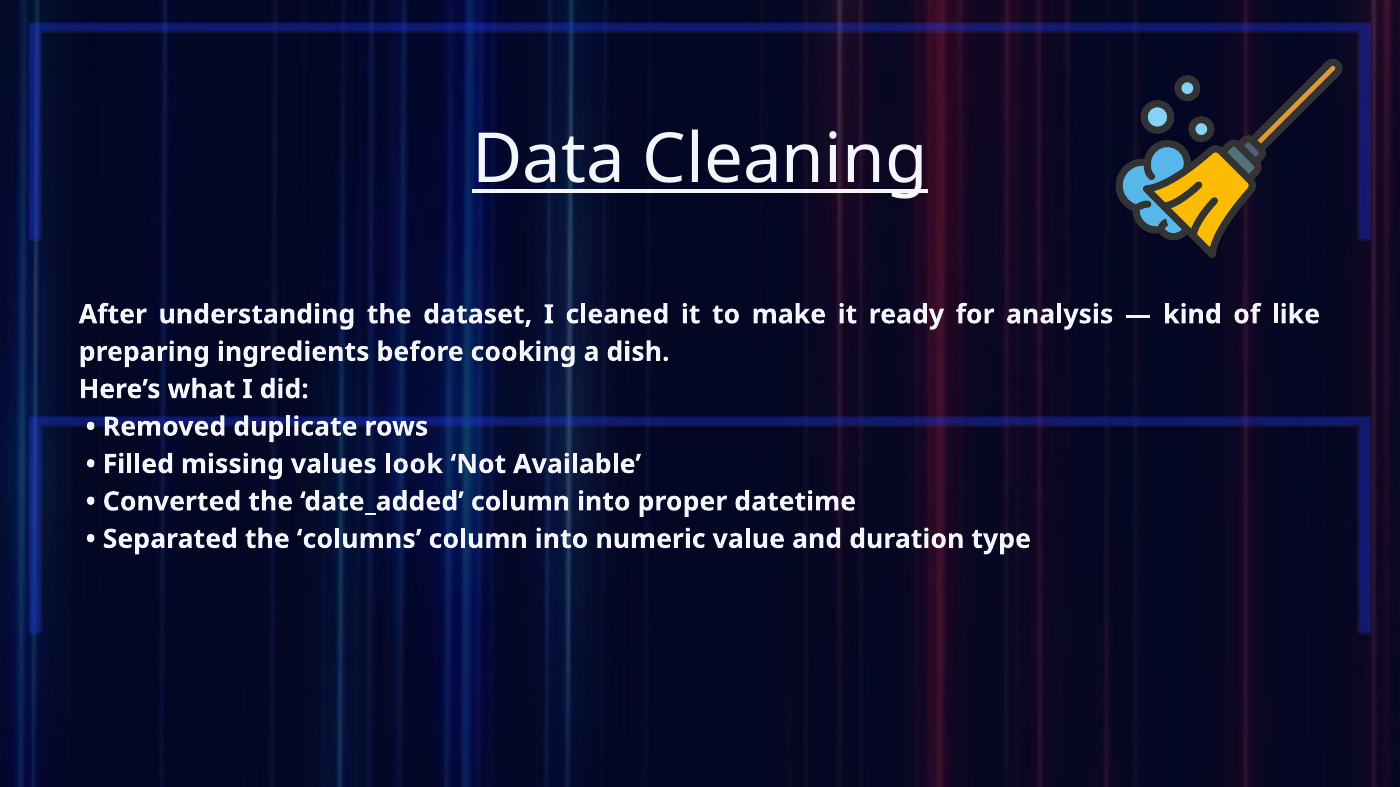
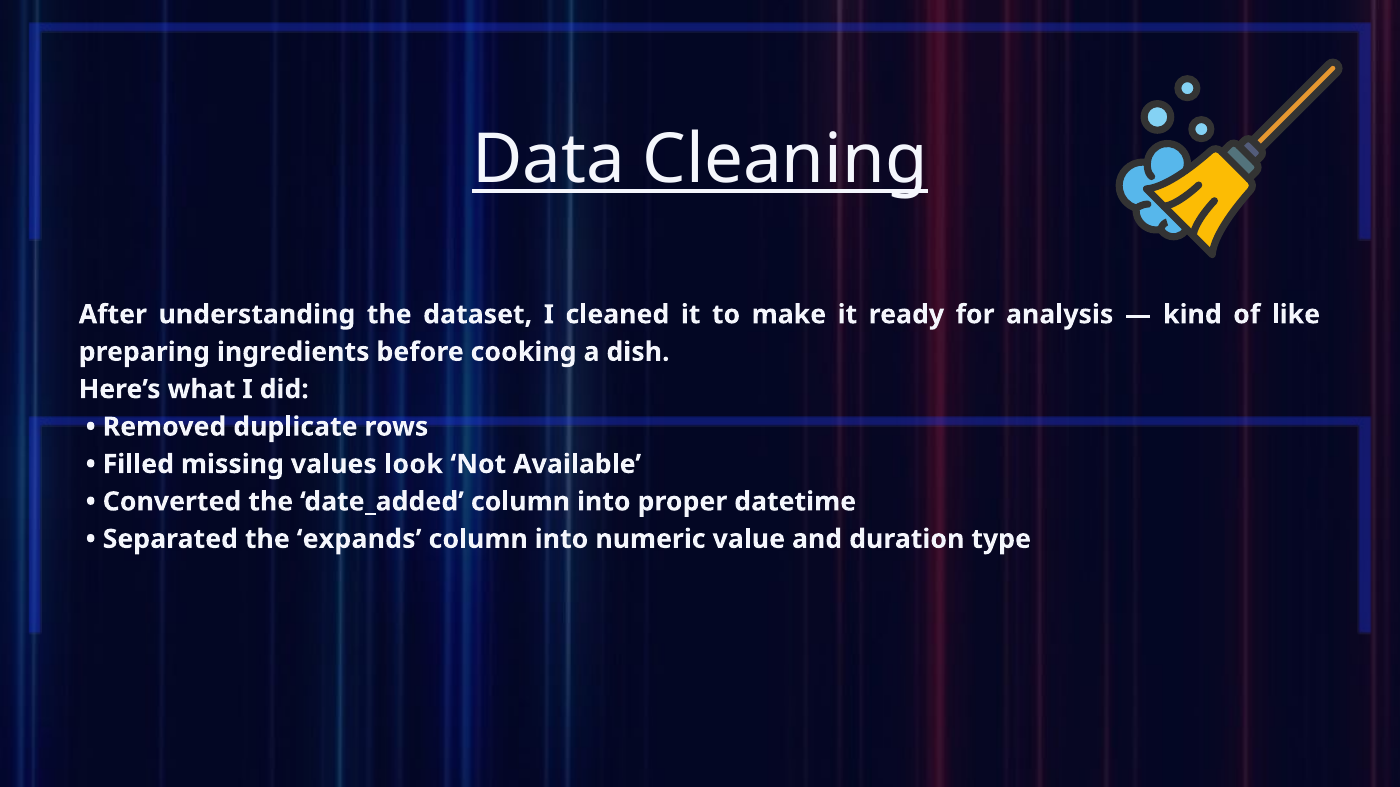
columns: columns -> expands
